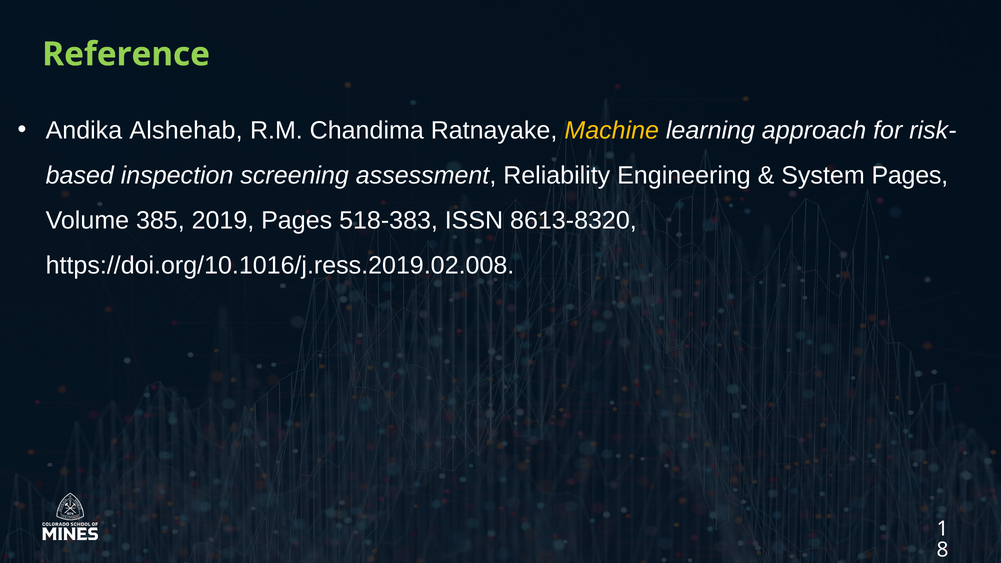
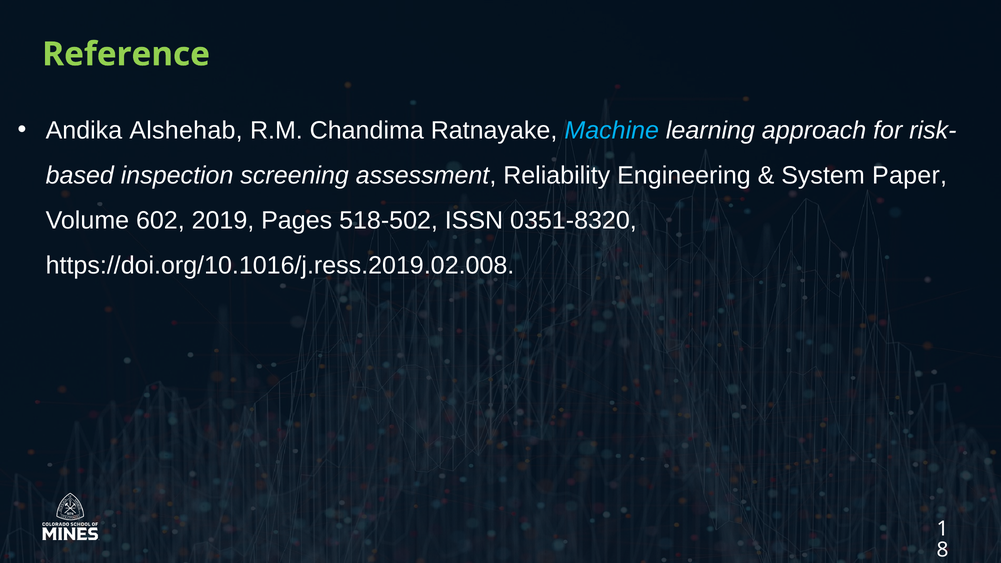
Machine colour: yellow -> light blue
System Pages: Pages -> Paper
385: 385 -> 602
518-383: 518-383 -> 518-502
8613-8320: 8613-8320 -> 0351-8320
